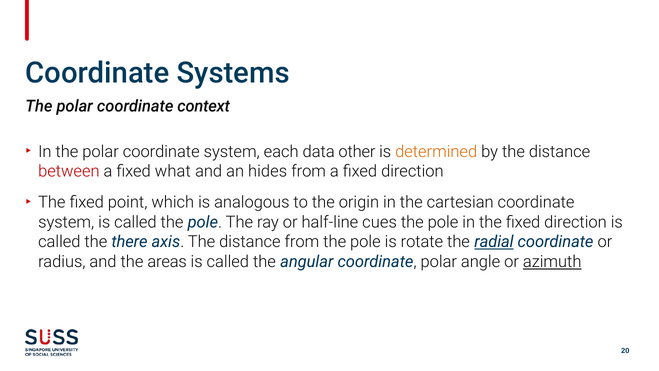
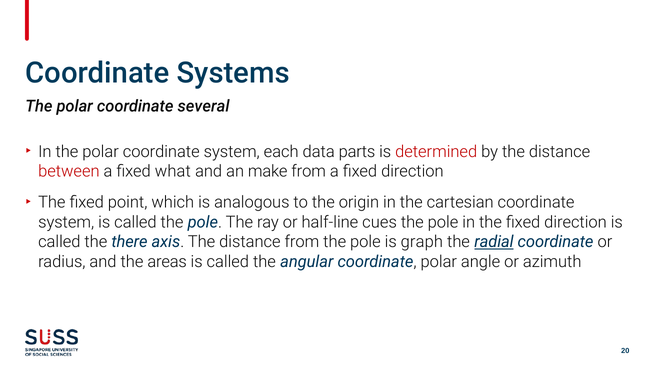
context: context -> several
other: other -> parts
determined colour: orange -> red
hides: hides -> make
rotate: rotate -> graph
azimuth underline: present -> none
